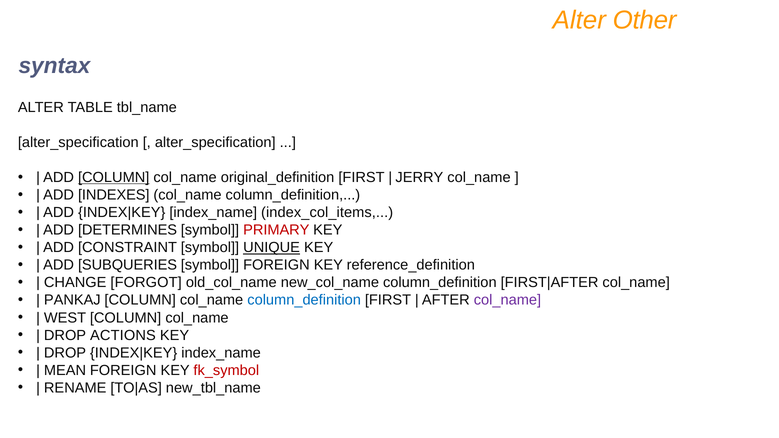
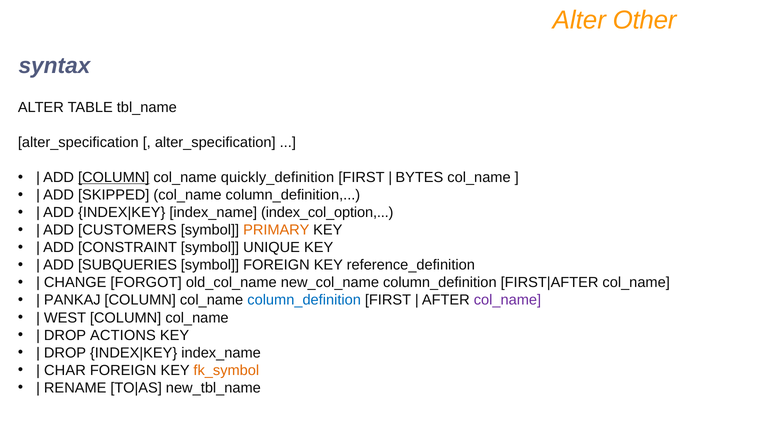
original_definition: original_definition -> quickly_definition
JERRY: JERRY -> BYTES
INDEXES: INDEXES -> SKIPPED
index_col_items: index_col_items -> index_col_option
DETERMINES: DETERMINES -> CUSTOMERS
PRIMARY colour: red -> orange
UNIQUE underline: present -> none
MEAN: MEAN -> CHAR
fk_symbol colour: red -> orange
